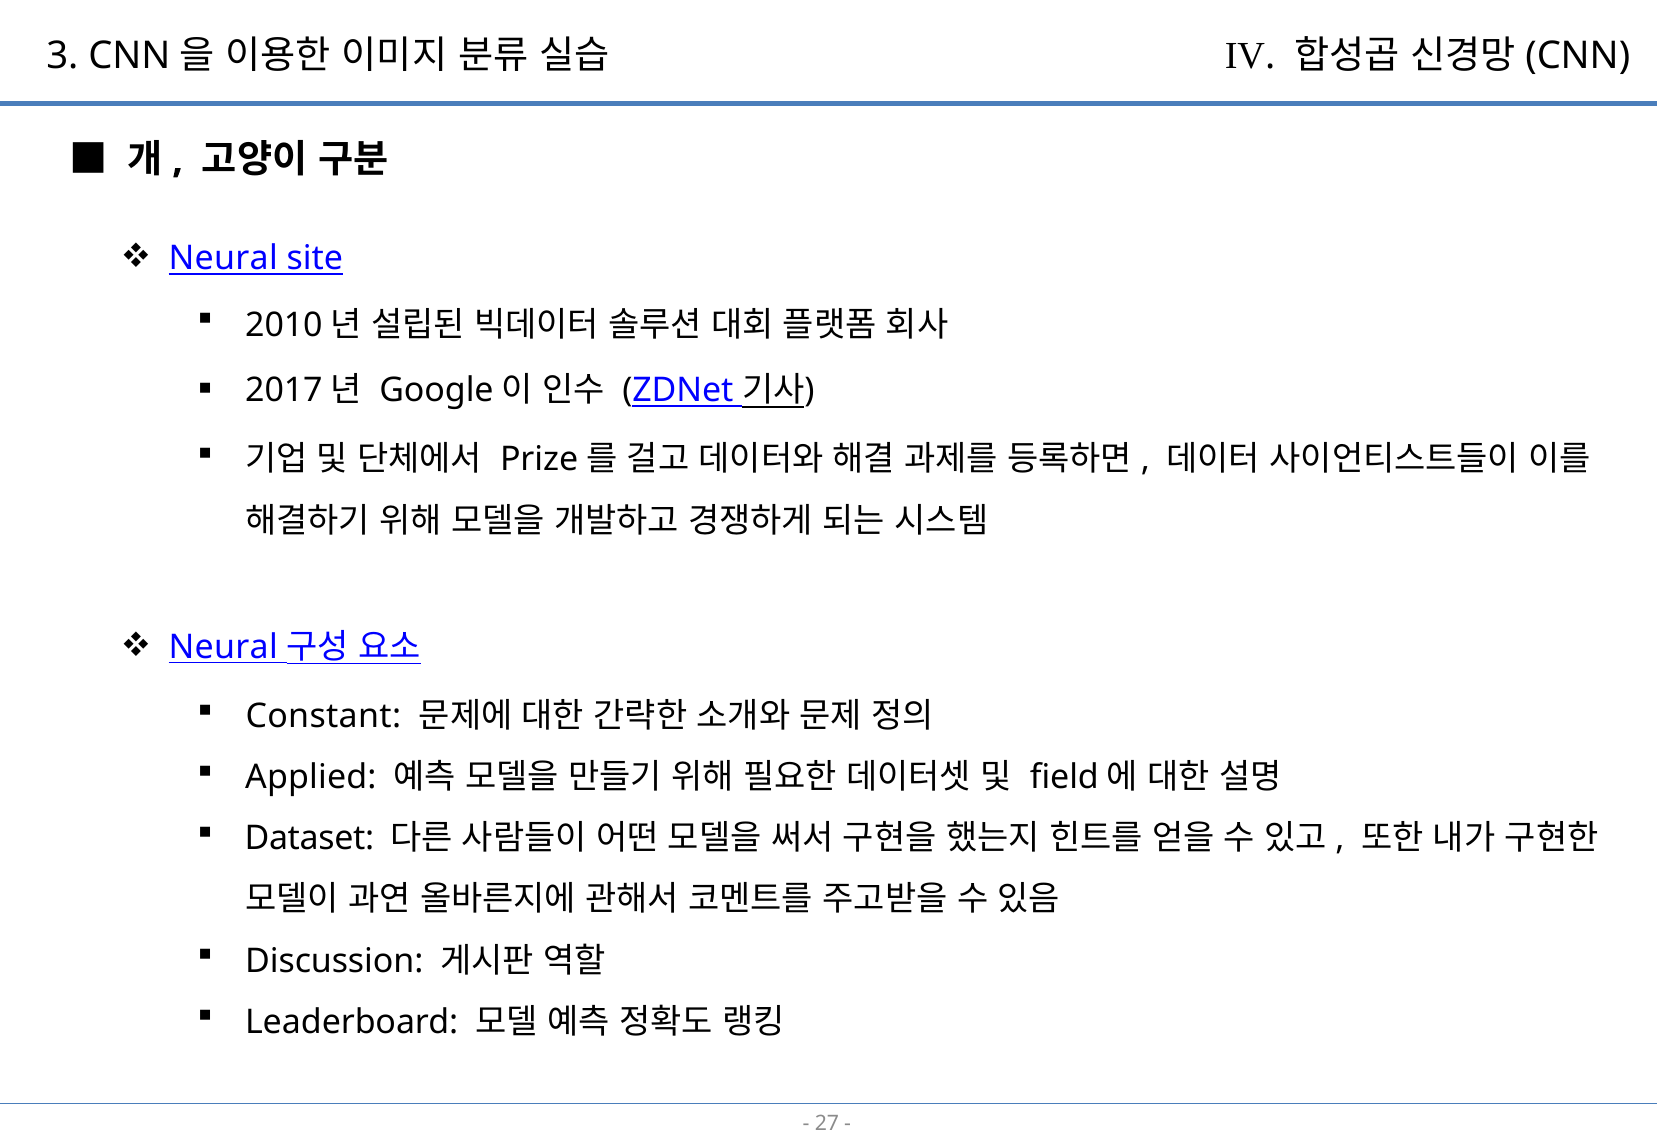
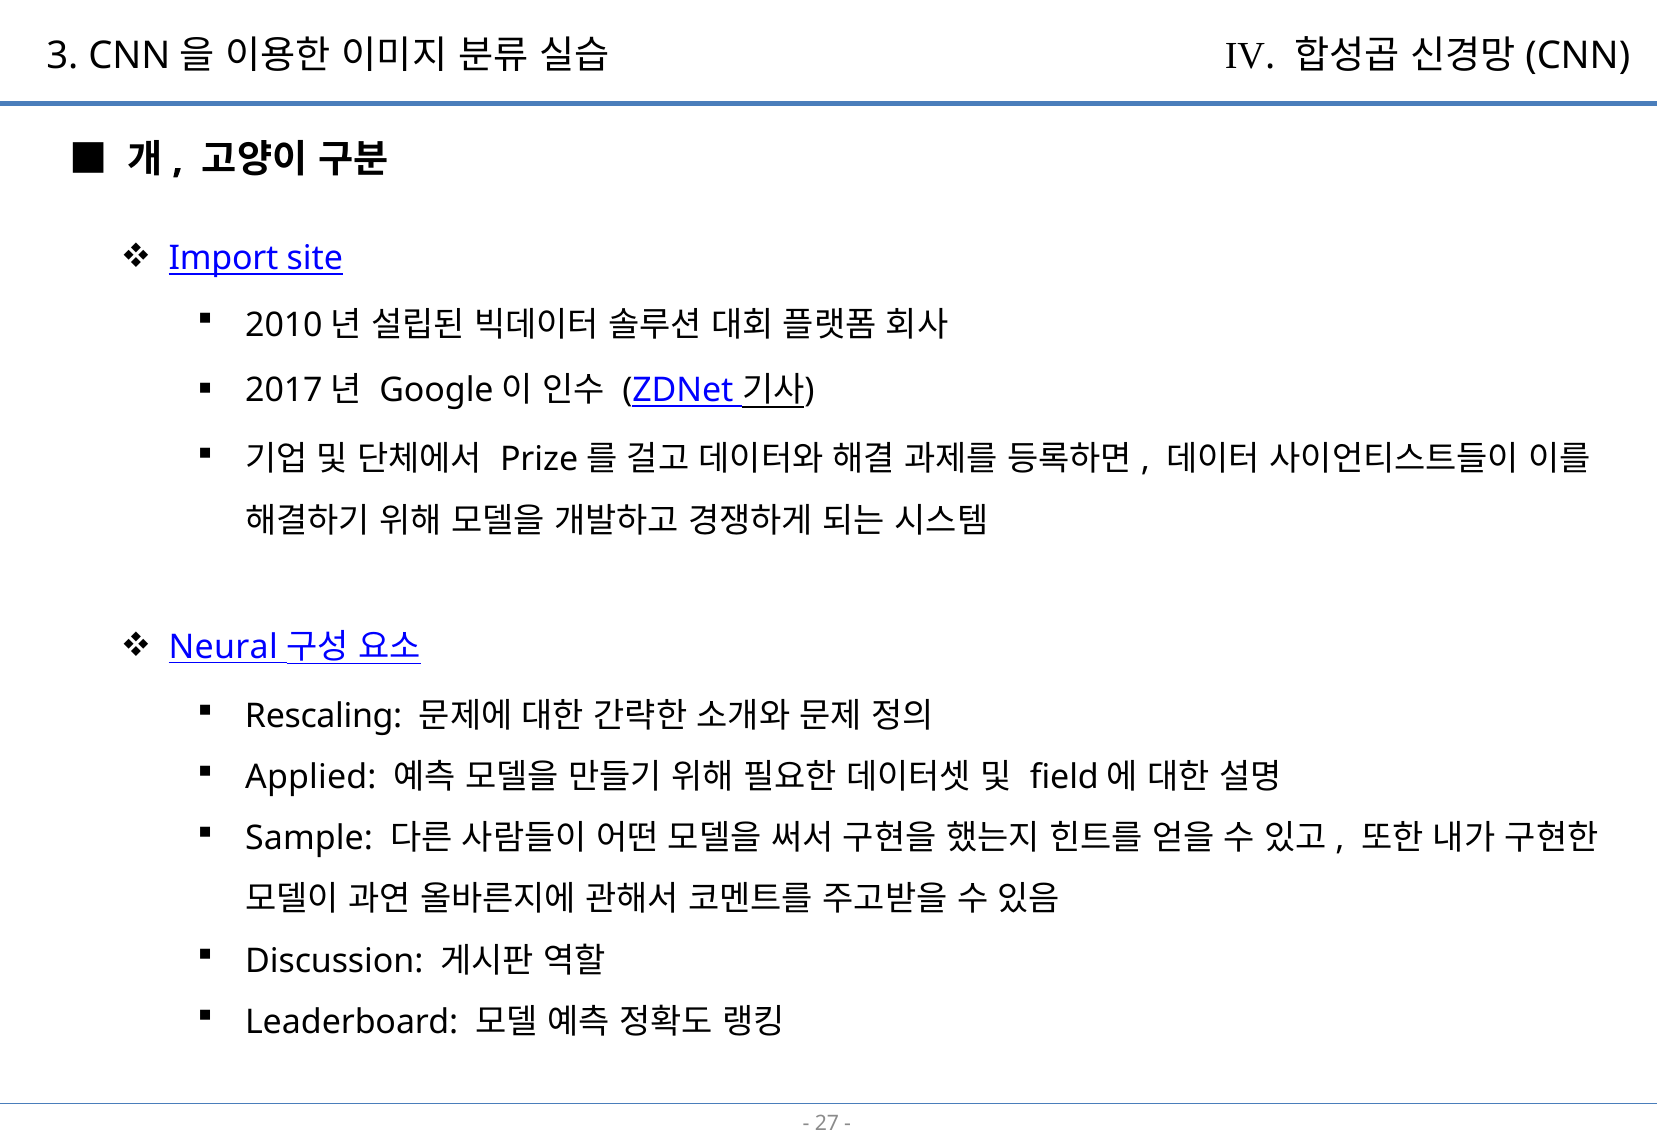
Neural at (223, 259): Neural -> Import
Constant: Constant -> Rescaling
Dataset: Dataset -> Sample
